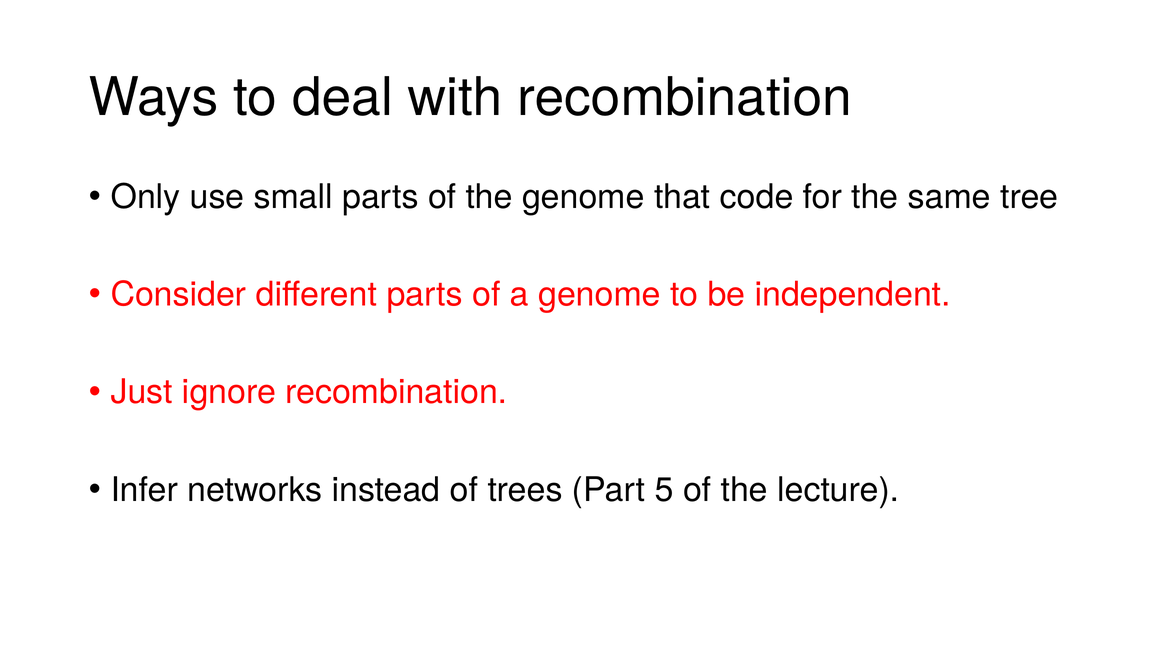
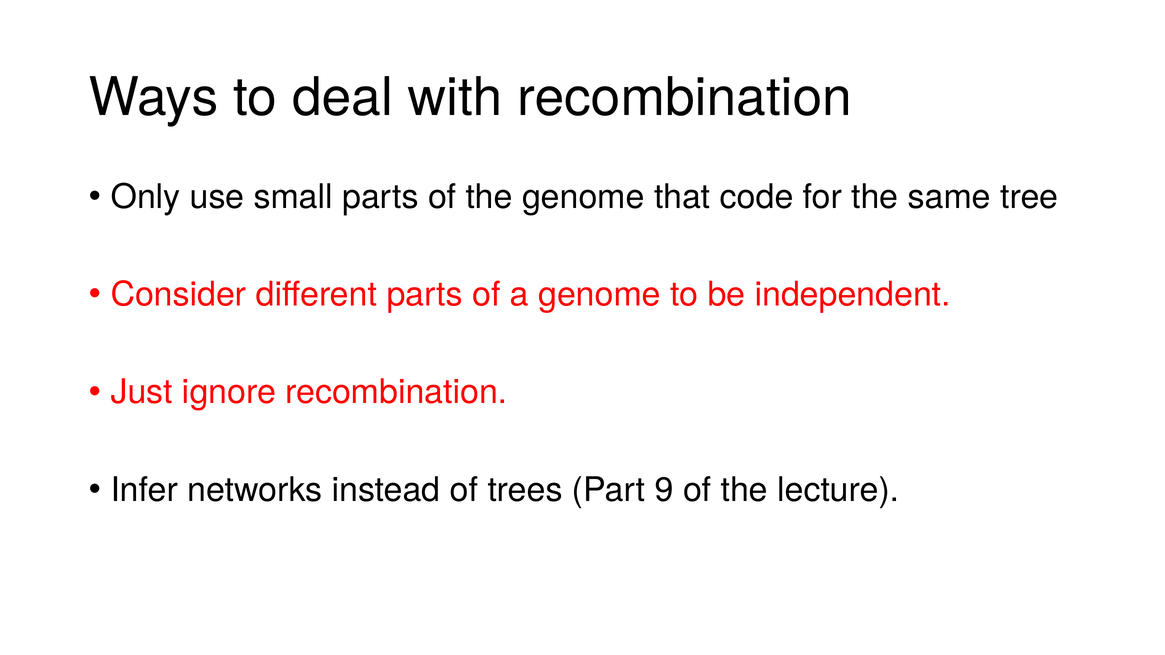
5: 5 -> 9
